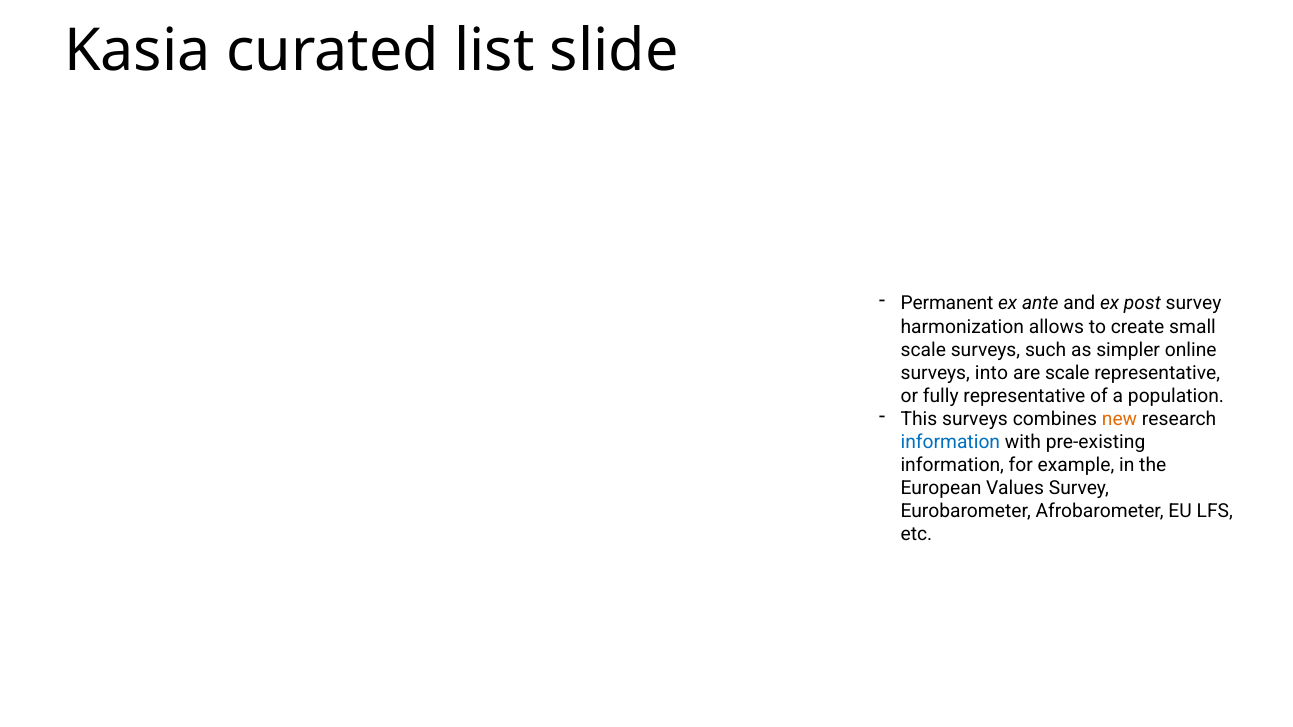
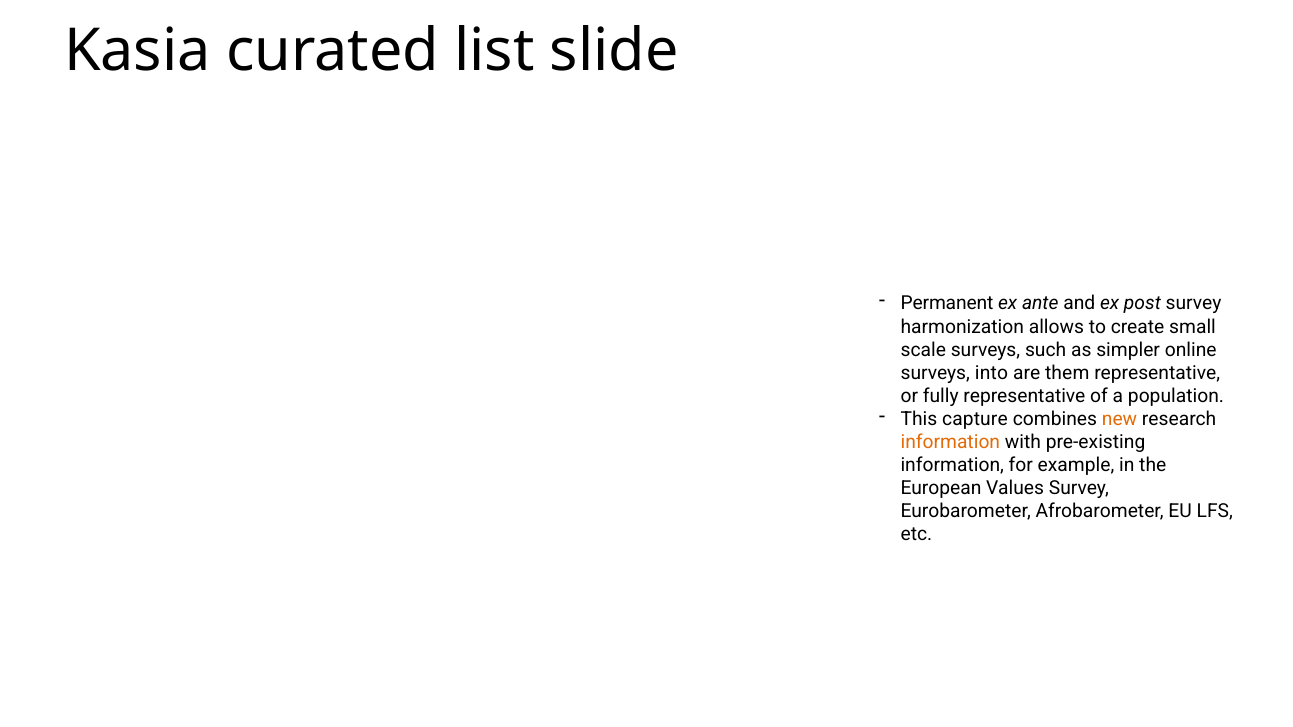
are scale: scale -> them
This surveys: surveys -> capture
information at (950, 442) colour: blue -> orange
